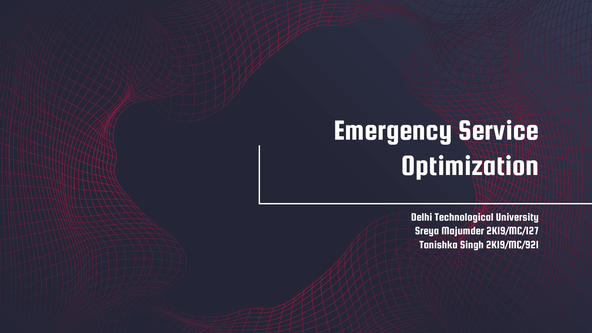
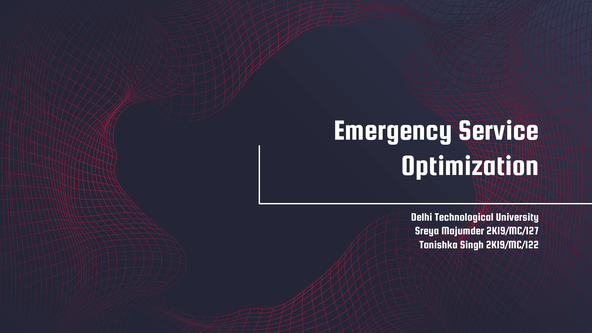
2K19/MC/921: 2K19/MC/921 -> 2K19/MC/122
